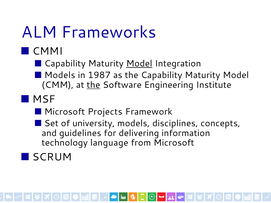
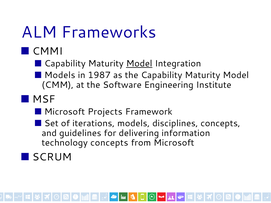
the at (93, 85) underline: present -> none
university: university -> iterations
technology language: language -> concepts
